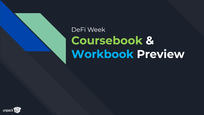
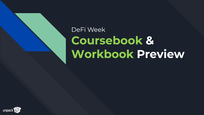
Workbook colour: light blue -> light green
